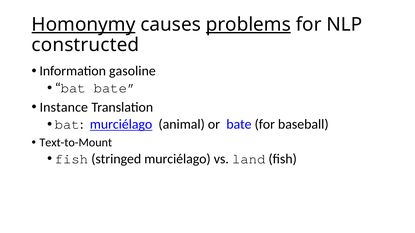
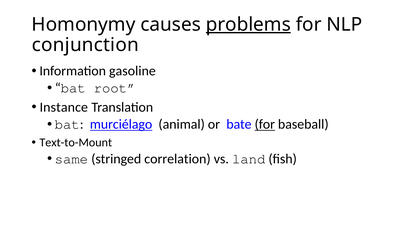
Homonymy underline: present -> none
constructed: constructed -> conjunction
bat bate: bate -> root
for at (265, 125) underline: none -> present
fish at (72, 159): fish -> same
stringed murciélago: murciélago -> correlation
